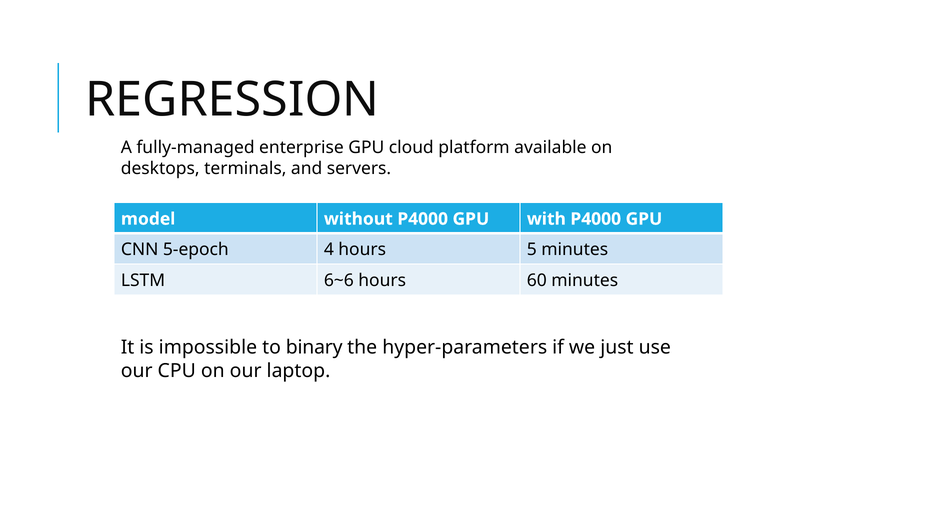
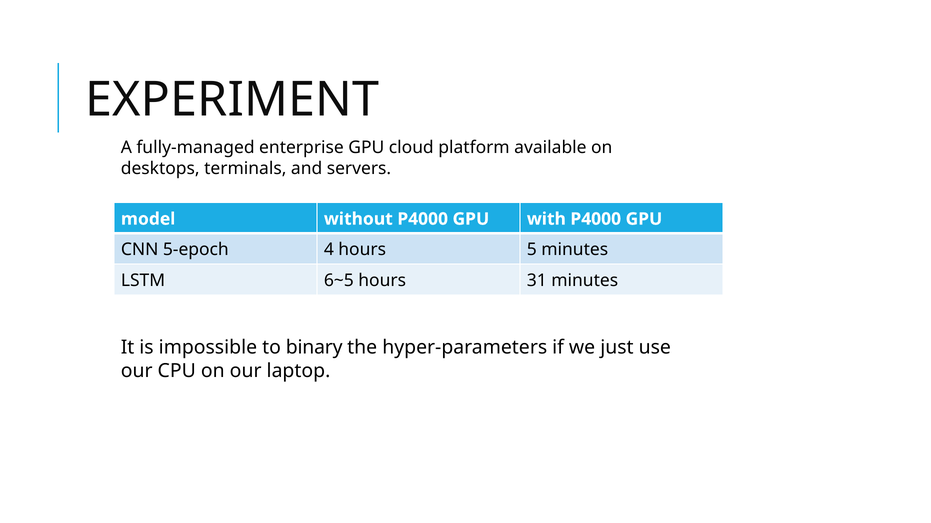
REGRESSION: REGRESSION -> EXPERIMENT
6~6: 6~6 -> 6~5
60: 60 -> 31
